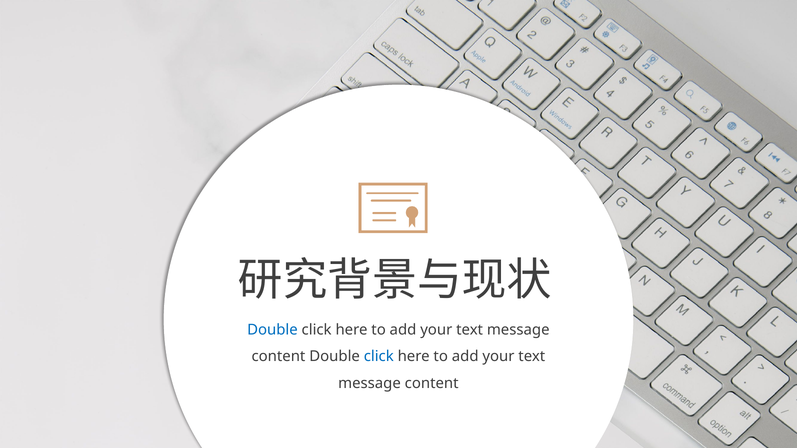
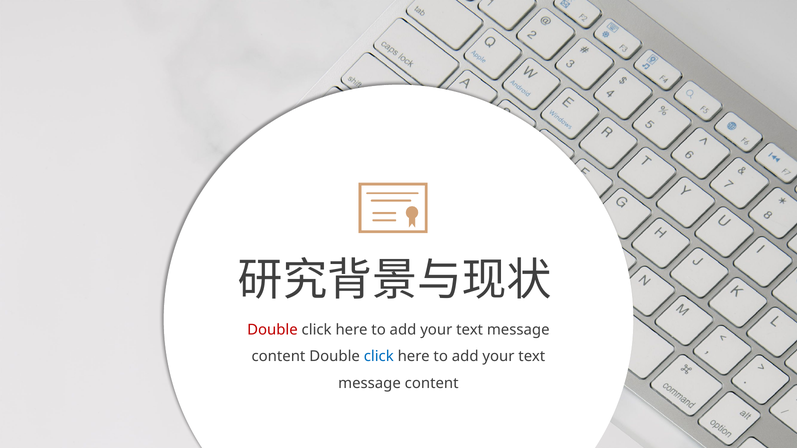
Double at (272, 330) colour: blue -> red
